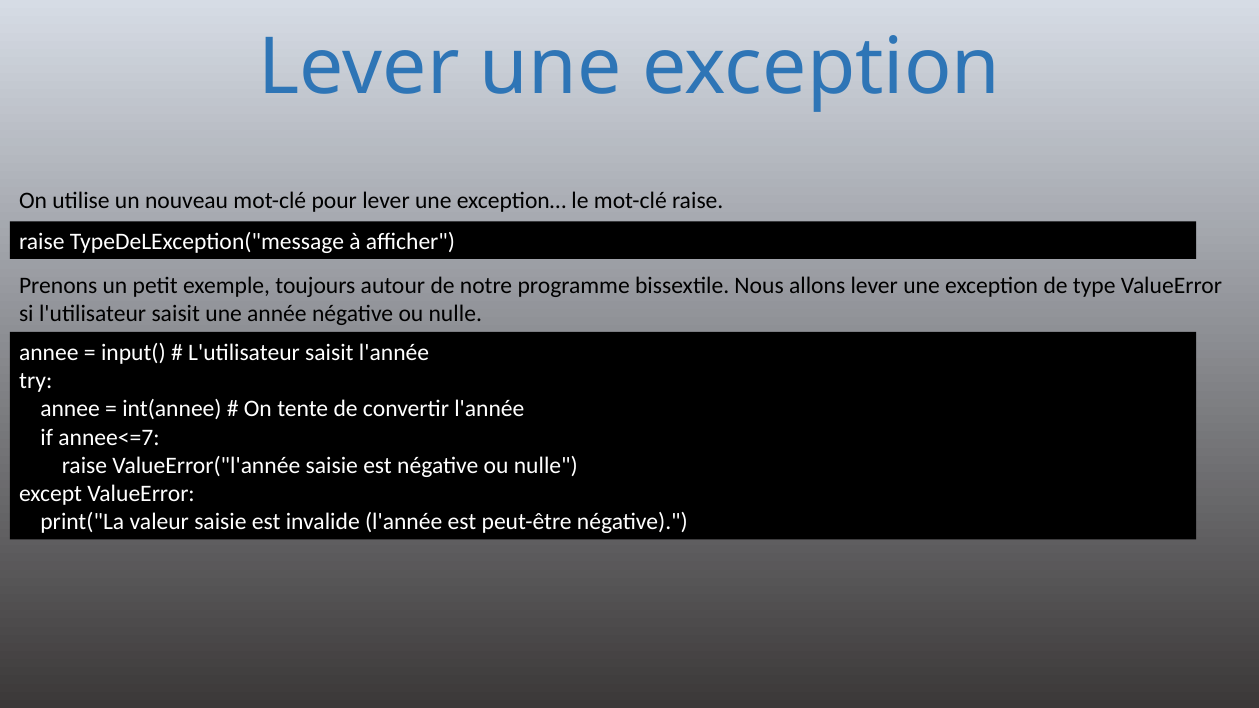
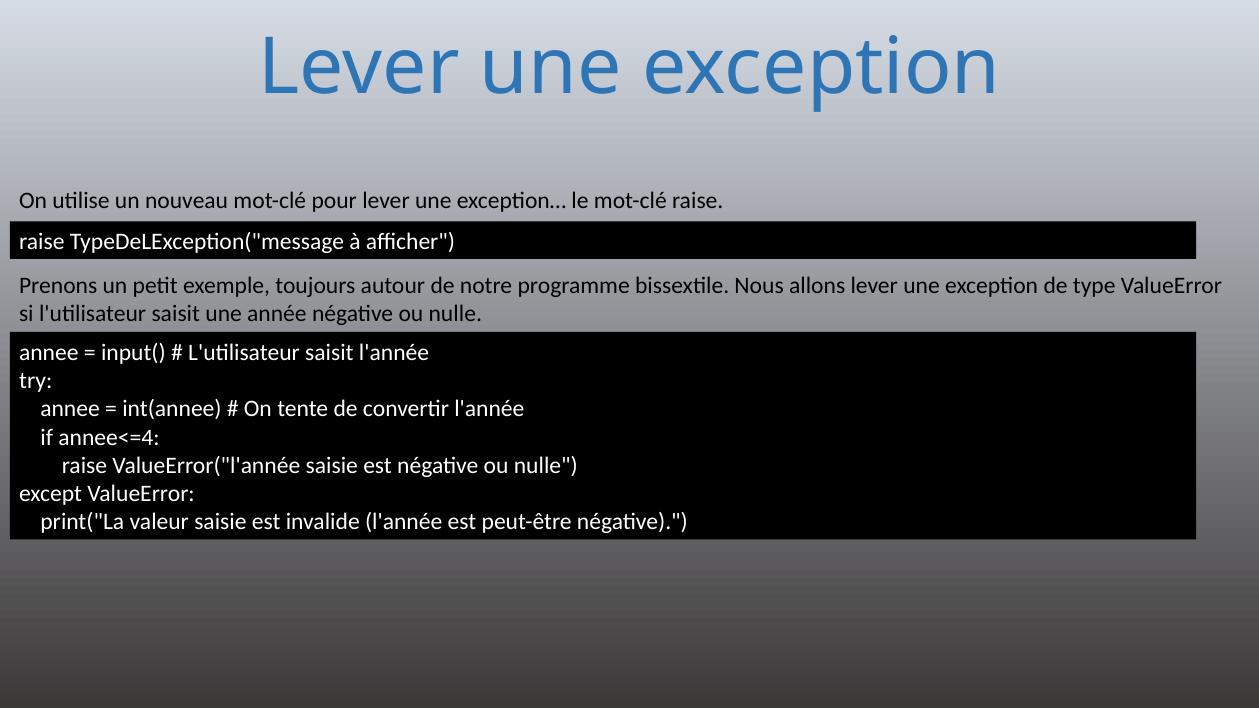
annee<=7: annee<=7 -> annee<=4
